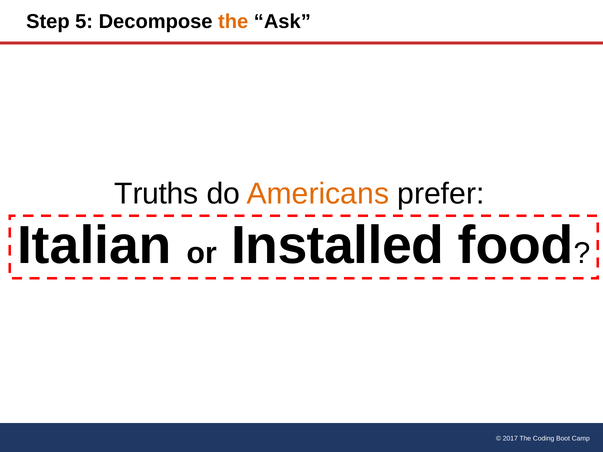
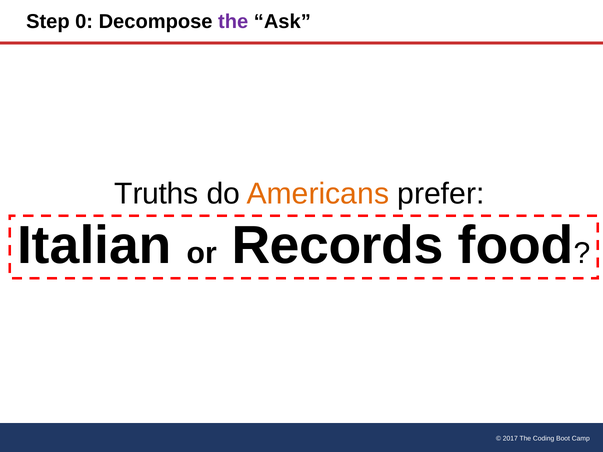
5: 5 -> 0
the at (233, 21) colour: orange -> purple
Installed: Installed -> Records
